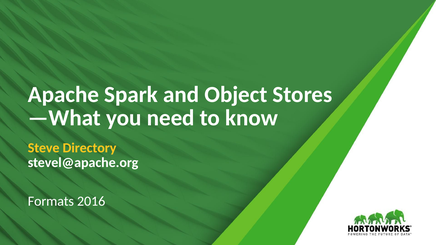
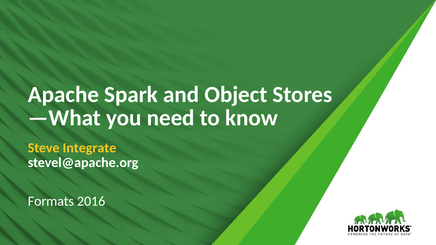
Directory: Directory -> Integrate
